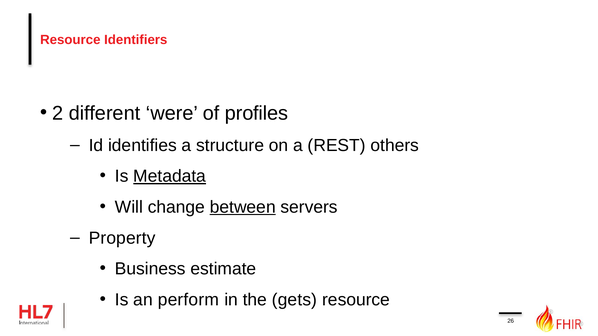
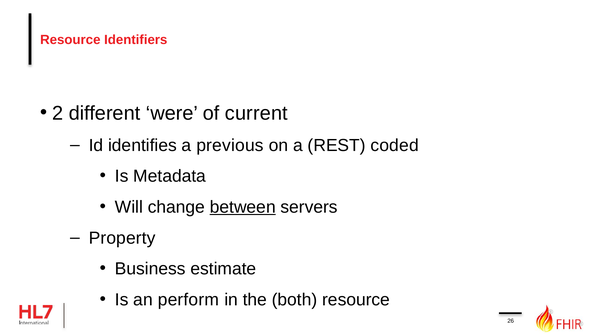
profiles: profiles -> current
structure: structure -> previous
others: others -> coded
Metadata underline: present -> none
gets: gets -> both
